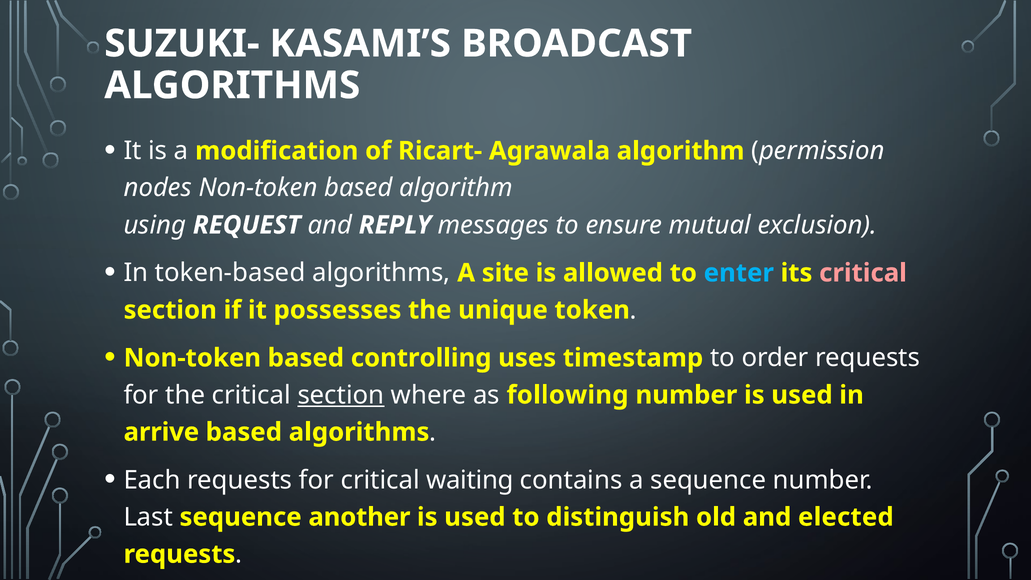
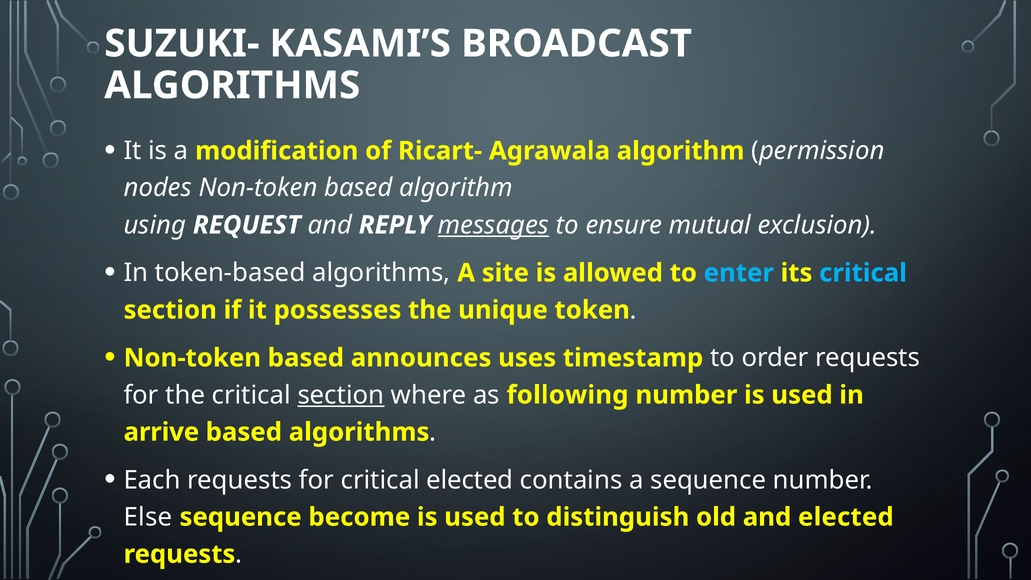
messages underline: none -> present
critical at (863, 273) colour: pink -> light blue
controlling: controlling -> announces
critical waiting: waiting -> elected
Last: Last -> Else
another: another -> become
